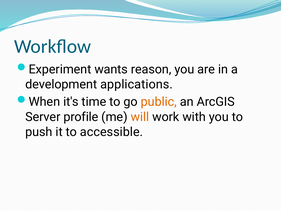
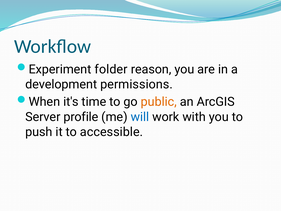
wants: wants -> folder
applications: applications -> permissions
will colour: orange -> blue
